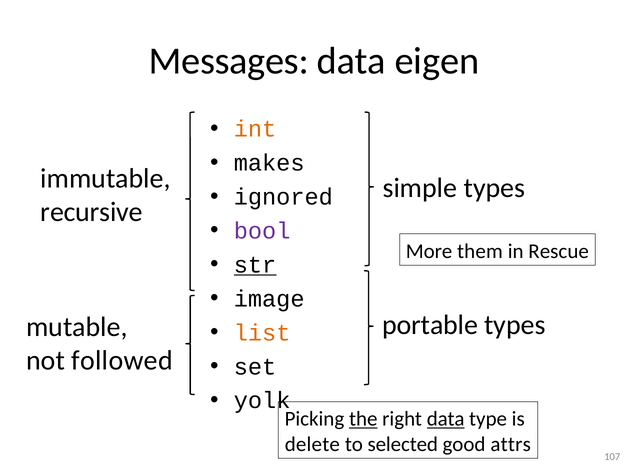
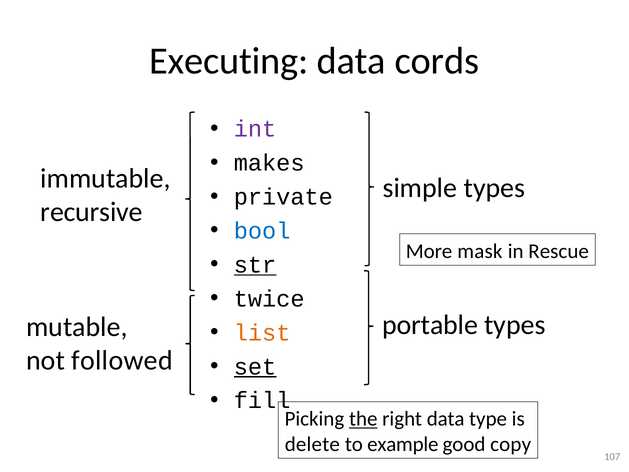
Messages: Messages -> Executing
eigen: eigen -> cords
int colour: orange -> purple
ignored: ignored -> private
bool colour: purple -> blue
them: them -> mask
image: image -> twice
set underline: none -> present
yolk: yolk -> fill
data at (446, 419) underline: present -> none
selected: selected -> example
attrs: attrs -> copy
